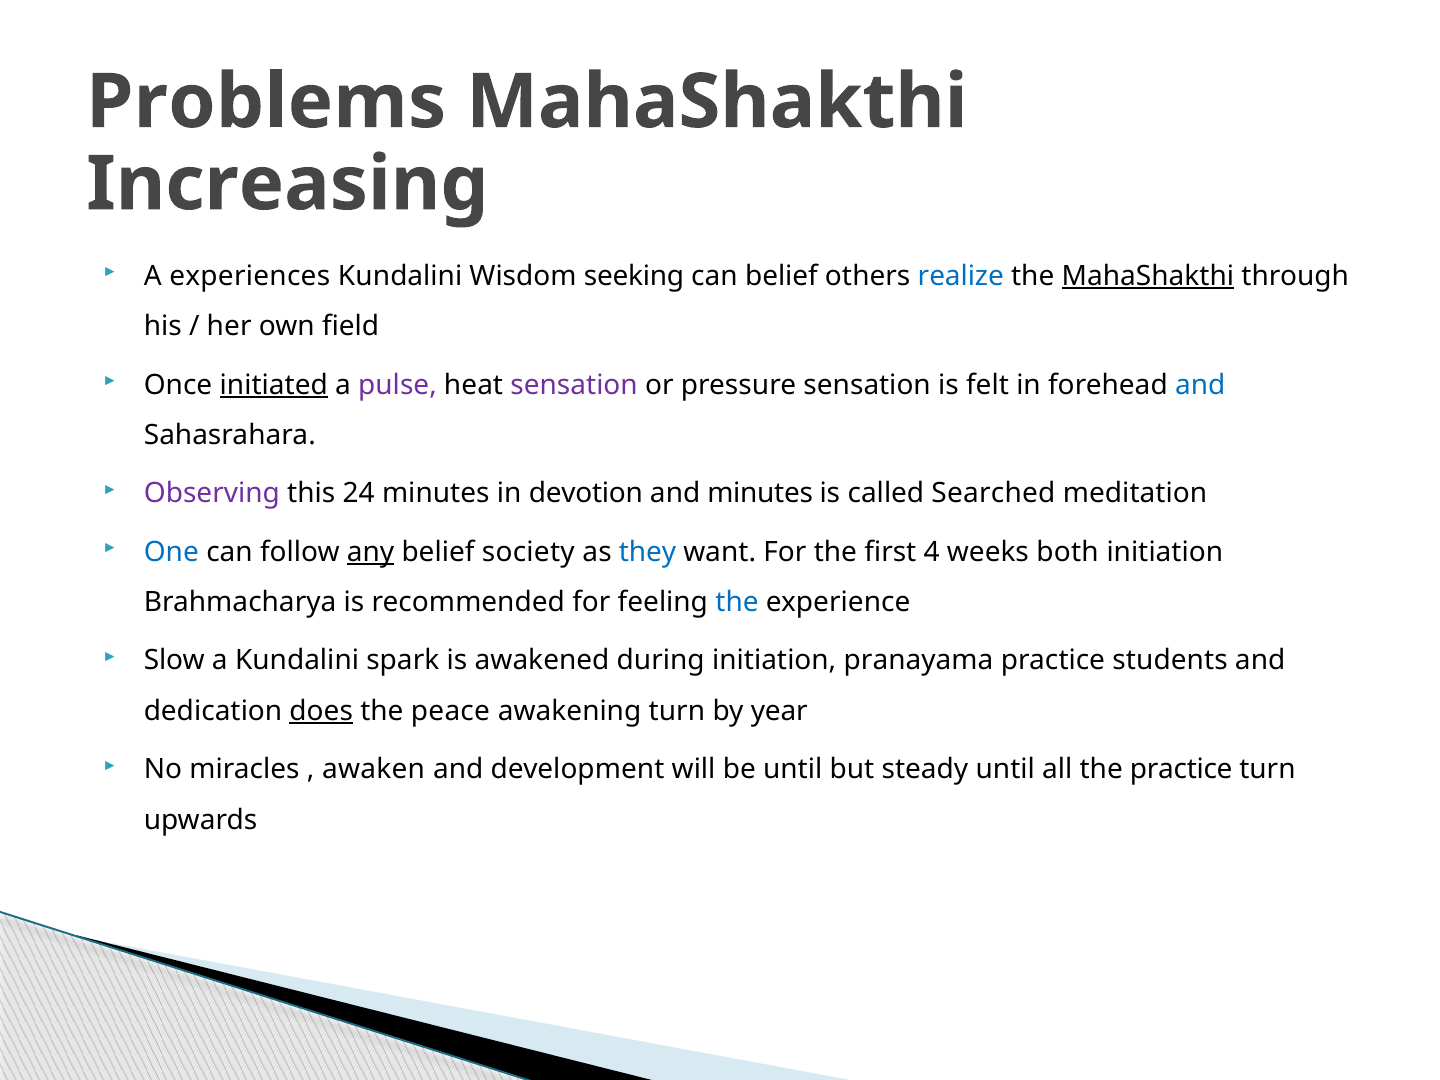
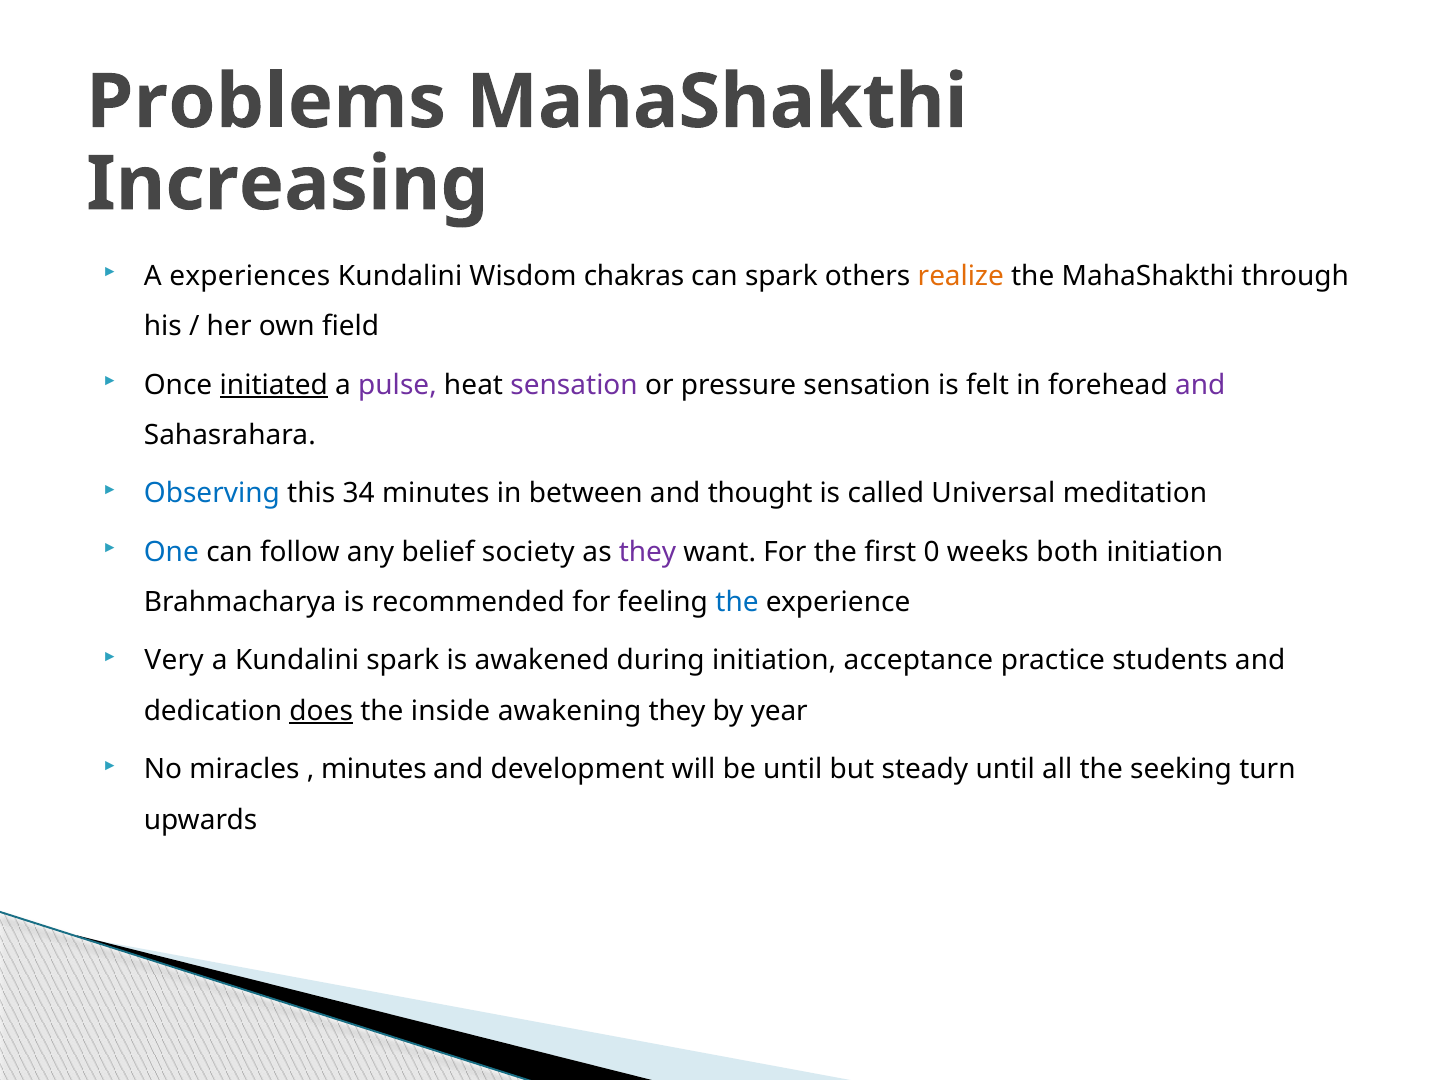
seeking: seeking -> chakras
can belief: belief -> spark
realize colour: blue -> orange
MahaShakthi at (1148, 276) underline: present -> none
and at (1200, 385) colour: blue -> purple
Observing colour: purple -> blue
24: 24 -> 34
devotion: devotion -> between
and minutes: minutes -> thought
Searched: Searched -> Universal
any underline: present -> none
they at (647, 552) colour: blue -> purple
4: 4 -> 0
Slow: Slow -> Very
pranayama: pranayama -> acceptance
peace: peace -> inside
awakening turn: turn -> they
awaken at (374, 770): awaken -> minutes
the practice: practice -> seeking
